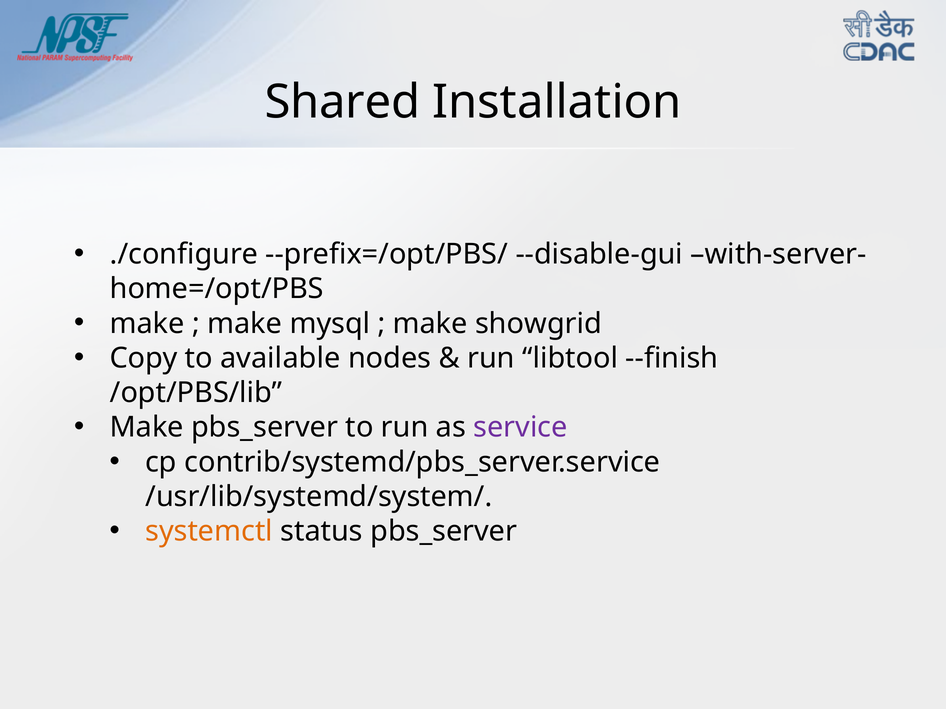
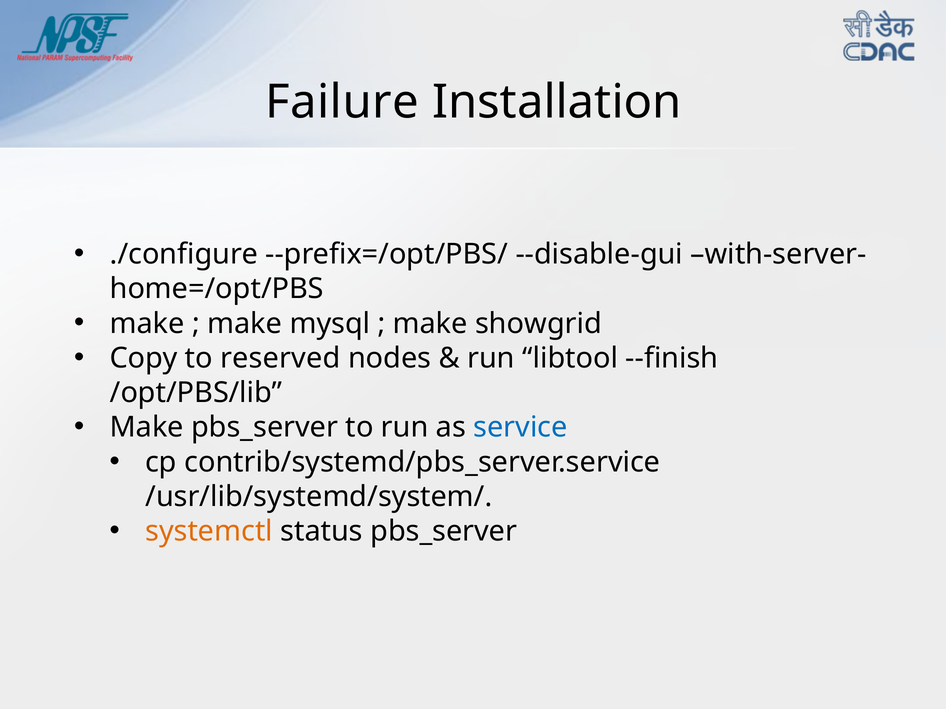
Shared: Shared -> Failure
available: available -> reserved
service colour: purple -> blue
